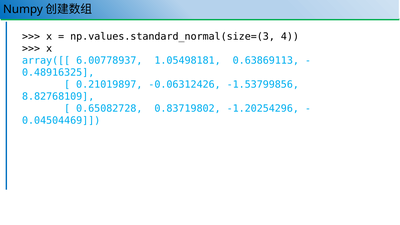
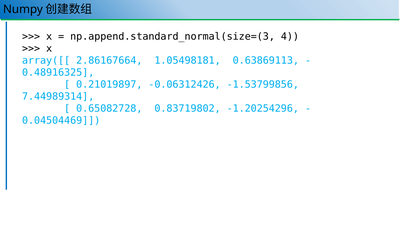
np.values.standard_normal(size=(3: np.values.standard_normal(size=(3 -> np.append.standard_normal(size=(3
6.00778937: 6.00778937 -> 2.86167664
8.82768109: 8.82768109 -> 7.44989314
